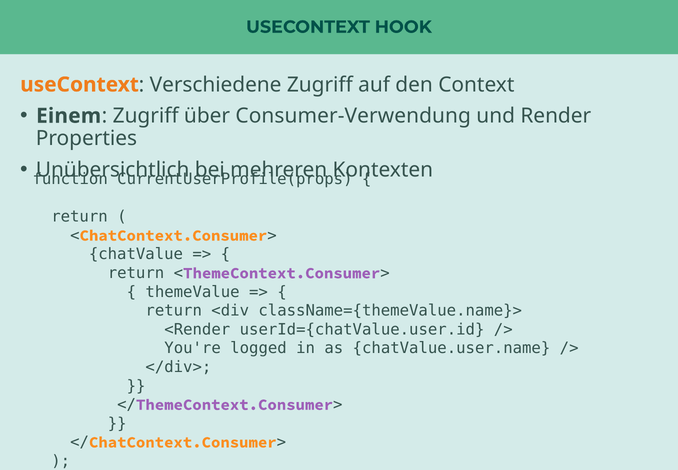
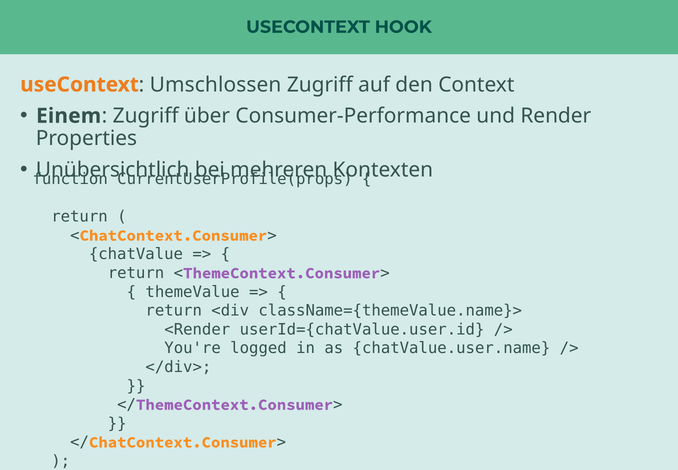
Verschiedene: Verschiedene -> Umschlossen
Consumer-Verwendung: Consumer-Verwendung -> Consumer-Performance
